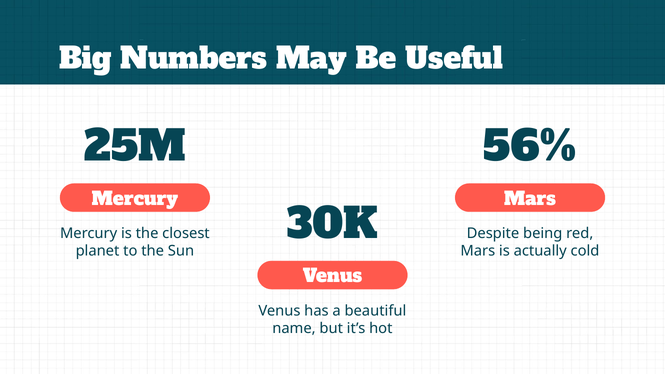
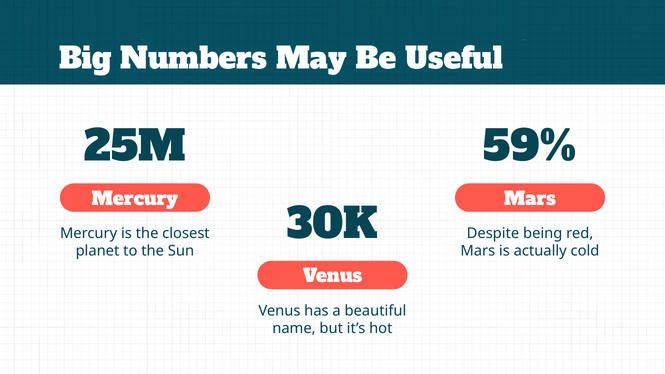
56%: 56% -> 59%
